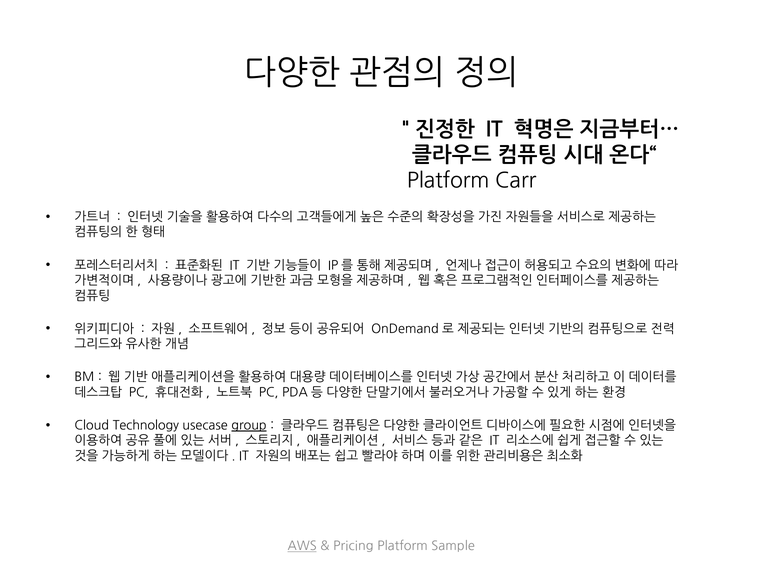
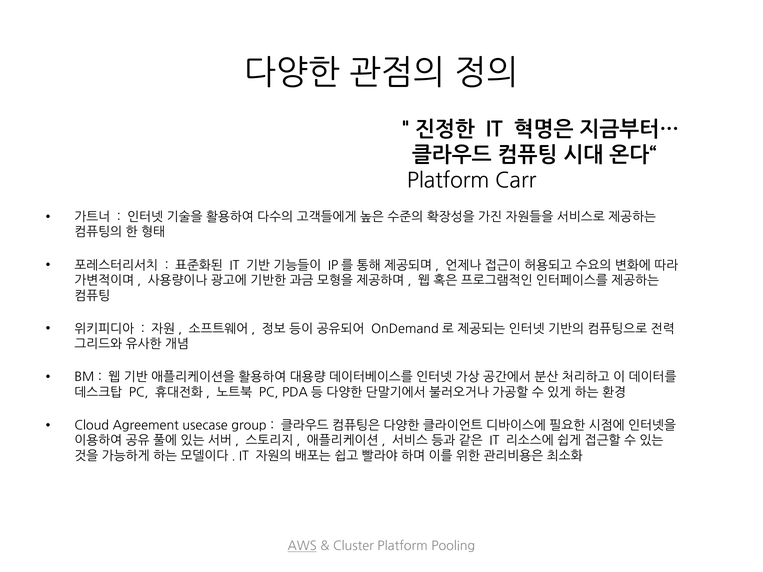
Technology: Technology -> Agreement
group underline: present -> none
Pricing: Pricing -> Cluster
Sample: Sample -> Pooling
